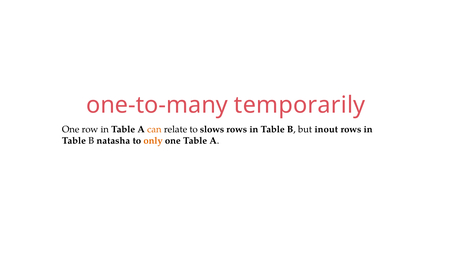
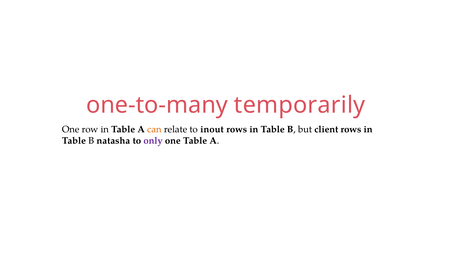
slows: slows -> inout
inout: inout -> client
only colour: orange -> purple
